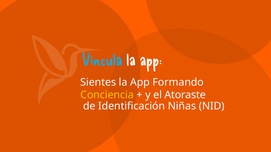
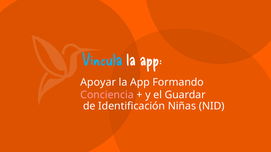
Sientes: Sientes -> Apoyar
Conciencia colour: yellow -> pink
Atoraste: Atoraste -> Guardar
